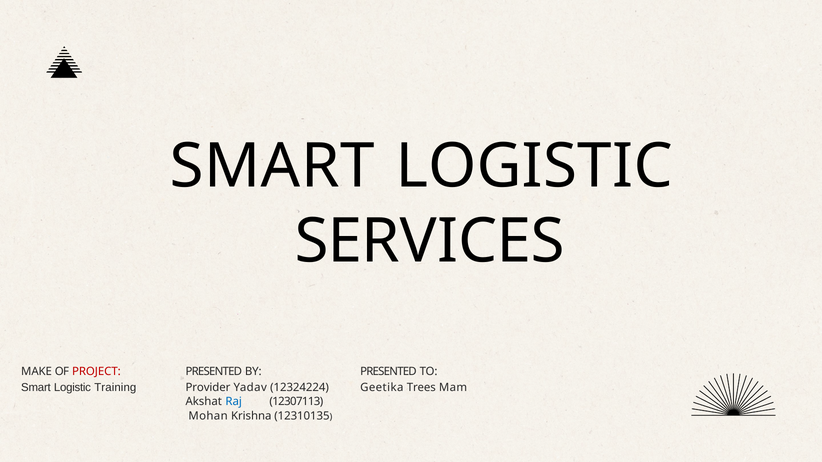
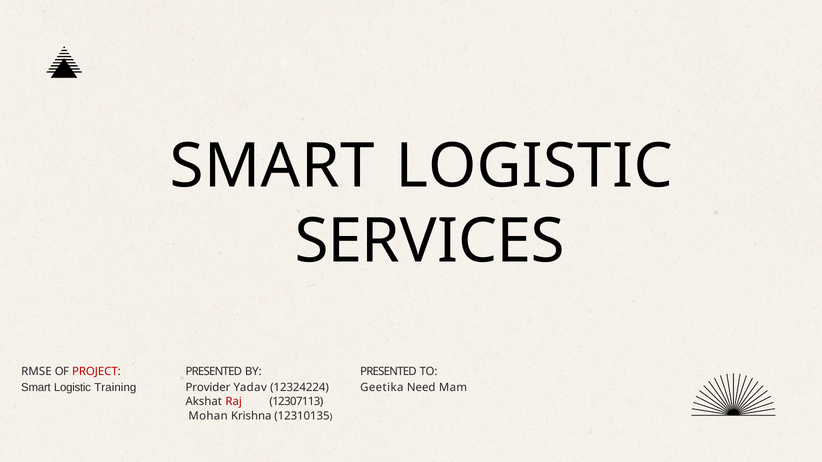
MAKE: MAKE -> RMSE
Trees: Trees -> Need
Raj colour: blue -> red
